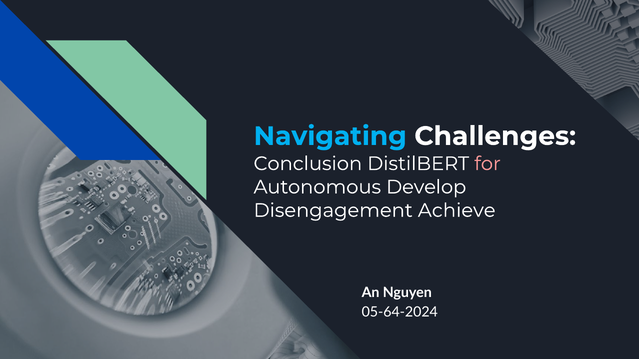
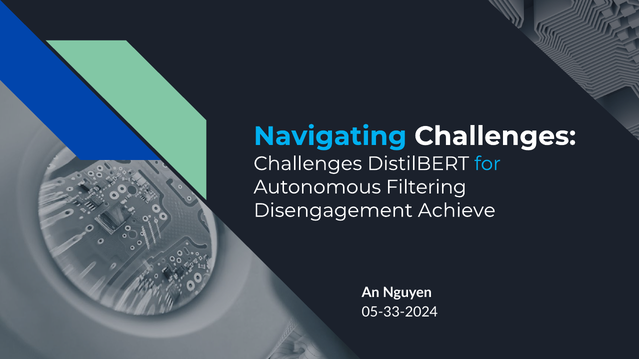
Conclusion at (308, 164): Conclusion -> Challenges
for colour: pink -> light blue
Develop: Develop -> Filtering
05-64-2024: 05-64-2024 -> 05-33-2024
